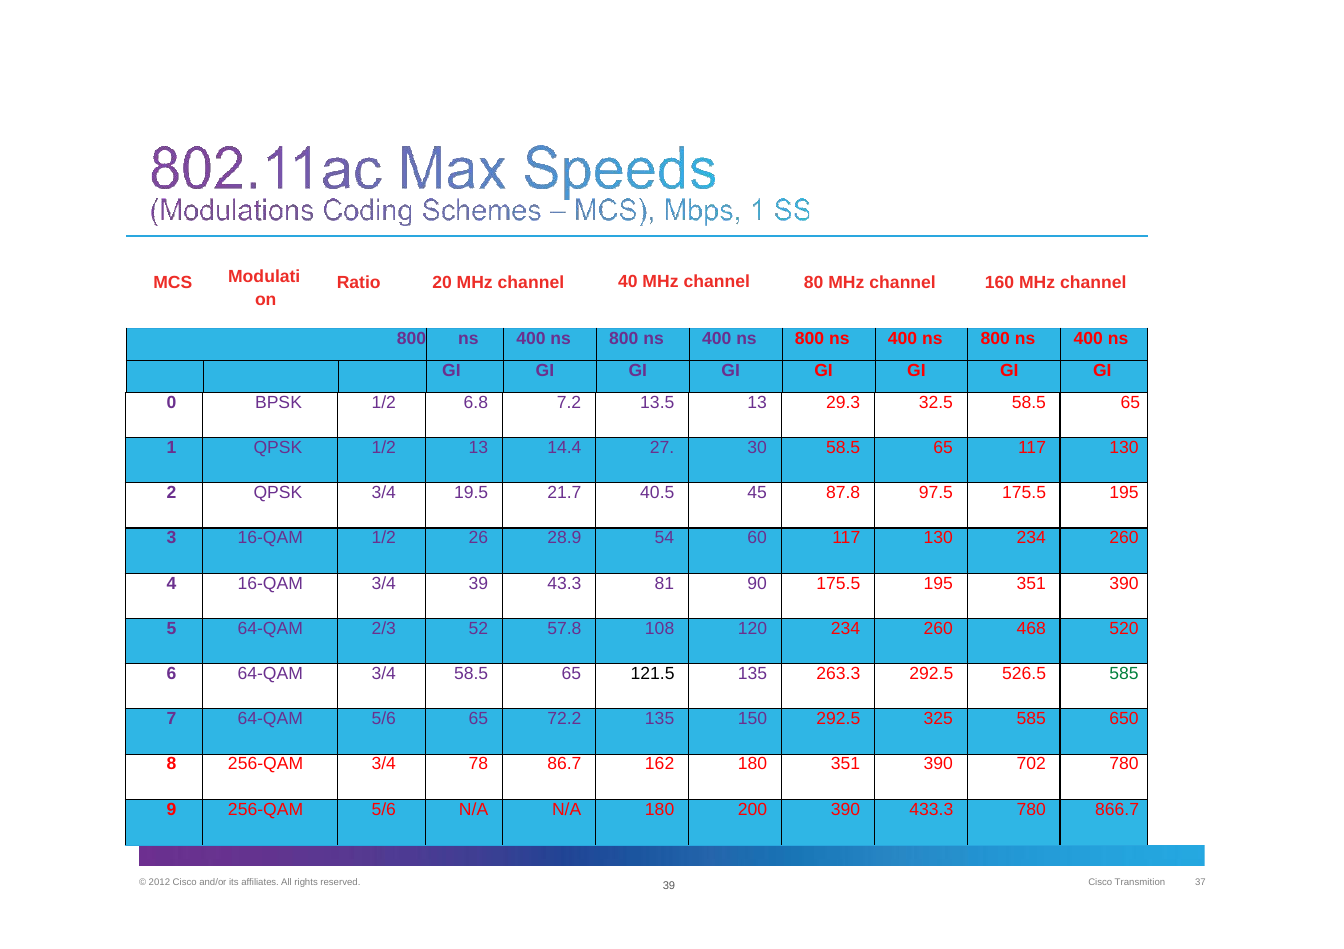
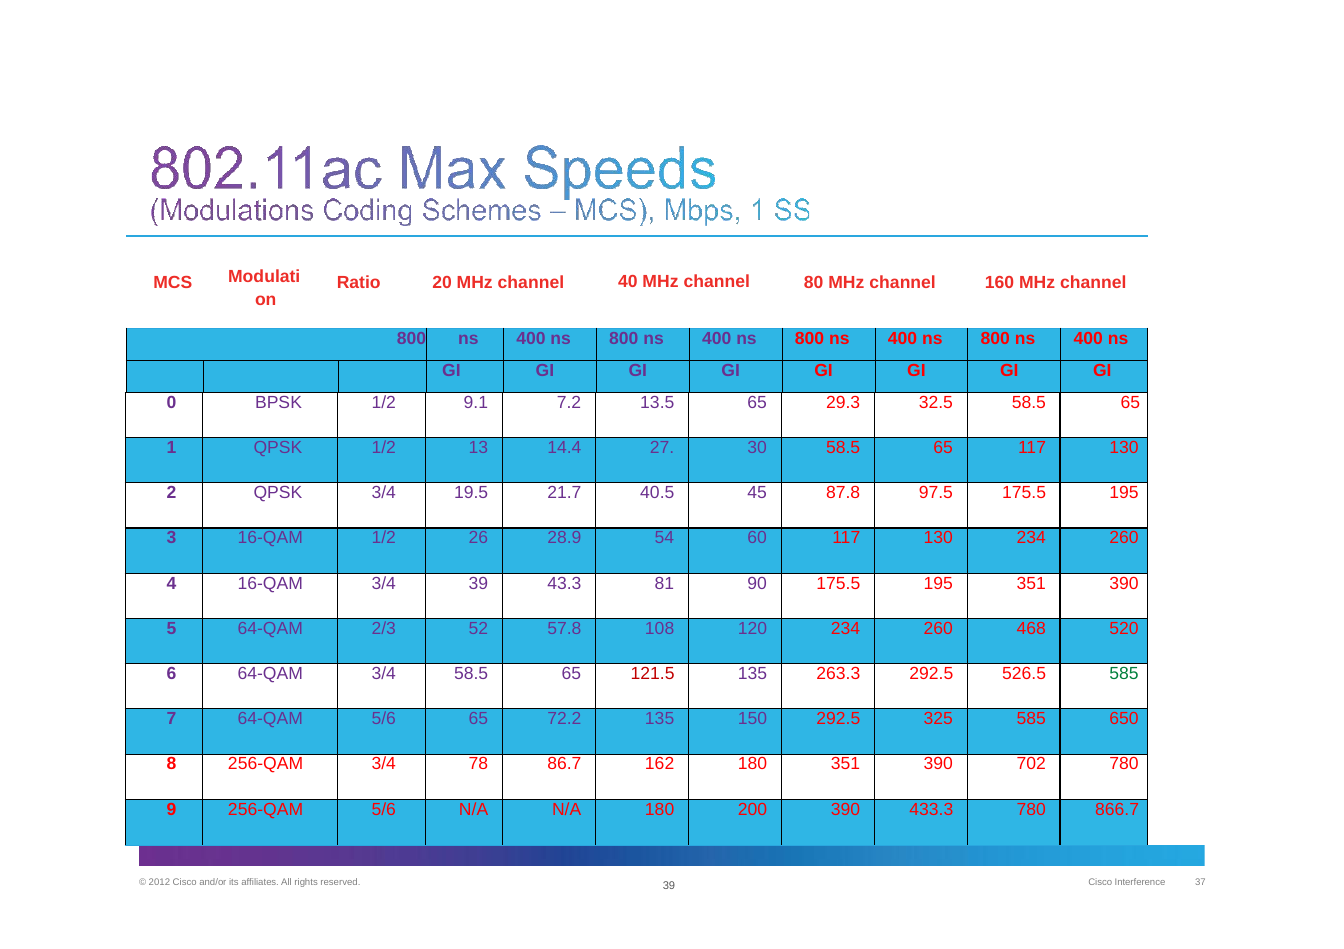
6.8: 6.8 -> 9.1
13.5 13: 13 -> 65
121.5 colour: black -> red
Transmition: Transmition -> Interference
